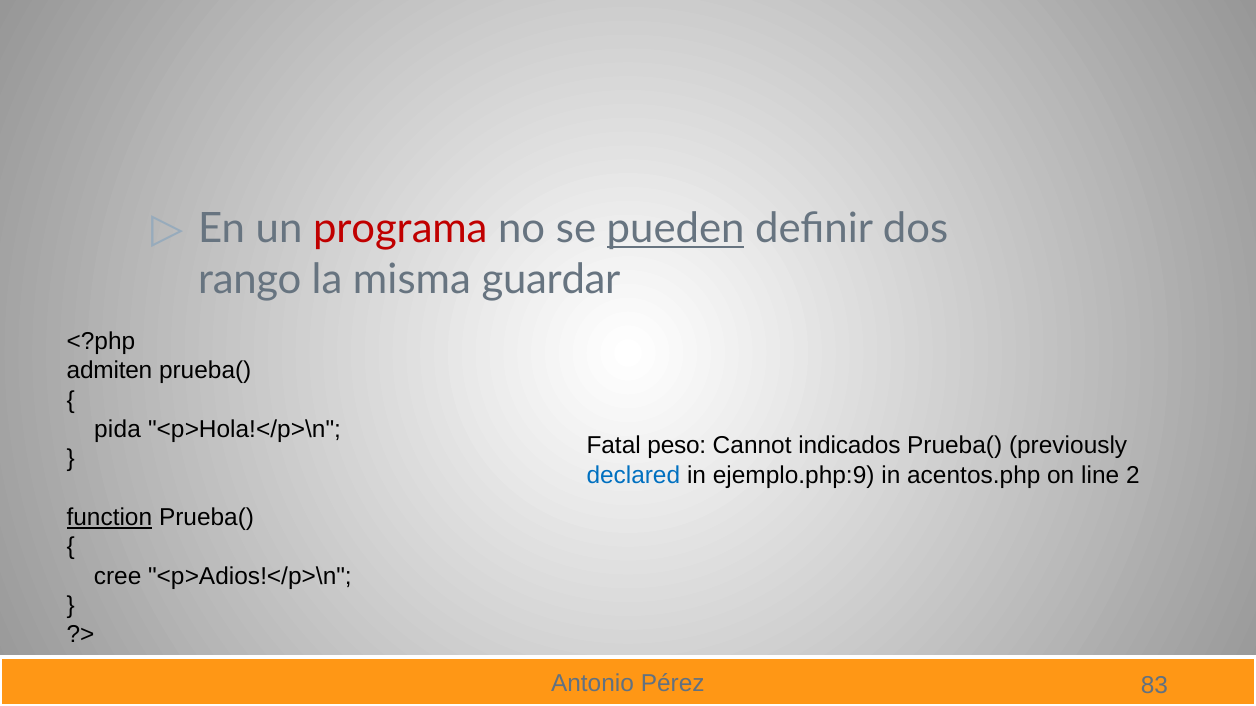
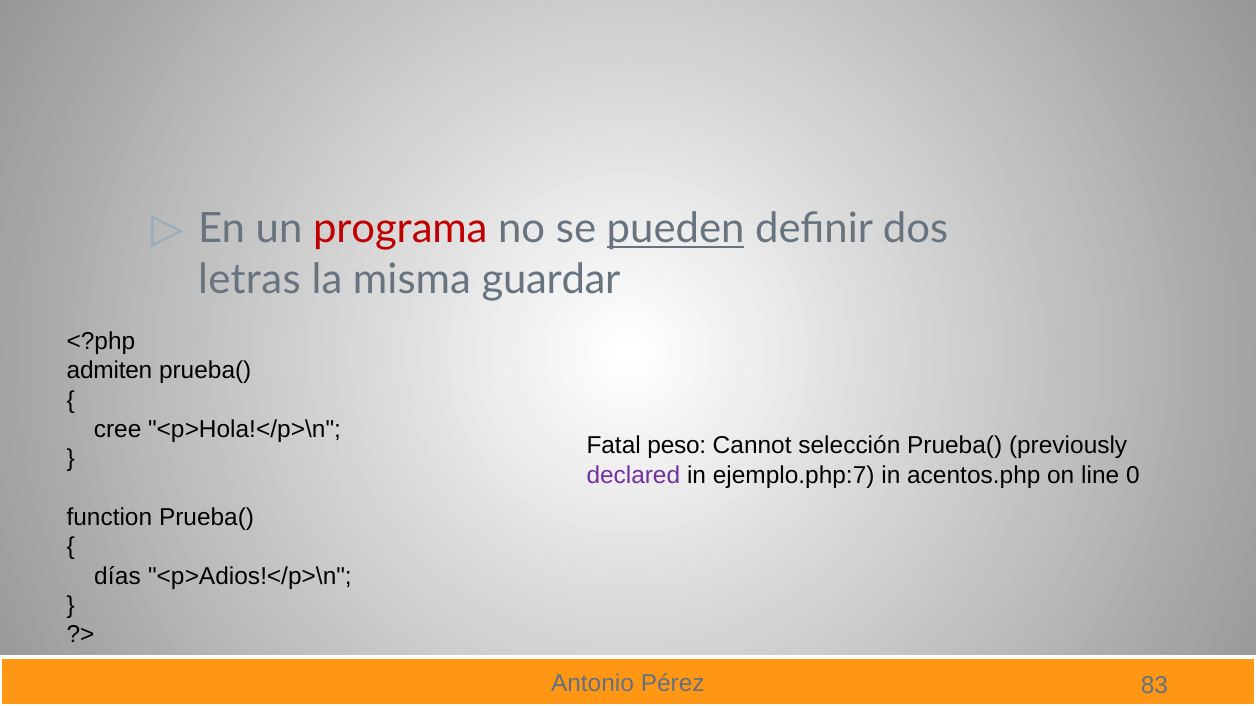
rango: rango -> letras
pida: pida -> cree
indicados: indicados -> selección
declared colour: blue -> purple
ejemplo.php:9: ejemplo.php:9 -> ejemplo.php:7
2: 2 -> 0
function underline: present -> none
cree: cree -> días
